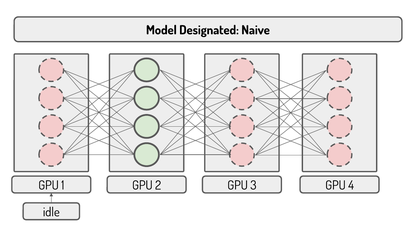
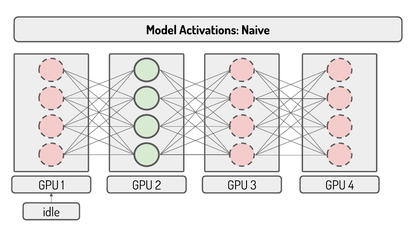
Designated: Designated -> Activations
